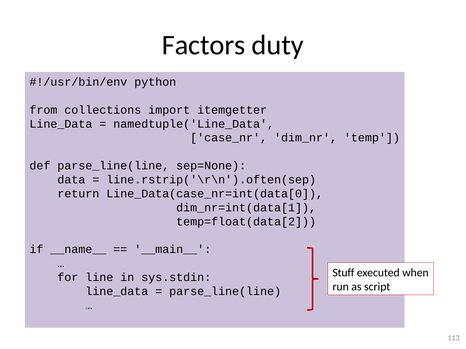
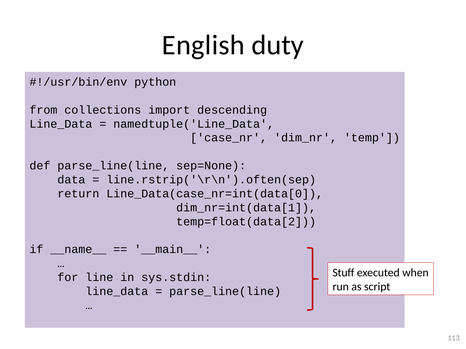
Factors: Factors -> English
itemgetter: itemgetter -> descending
